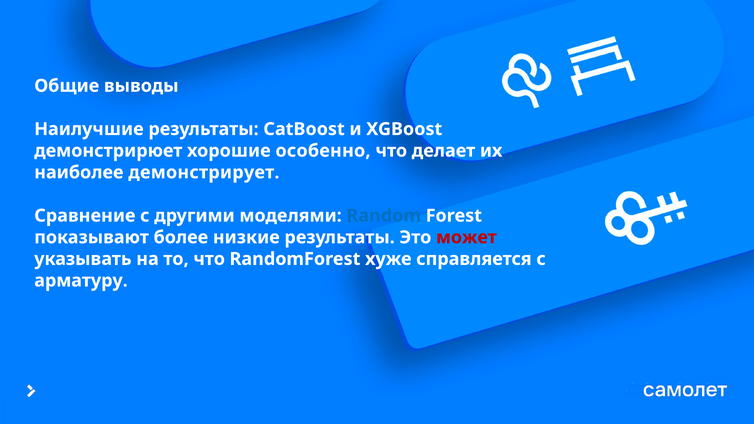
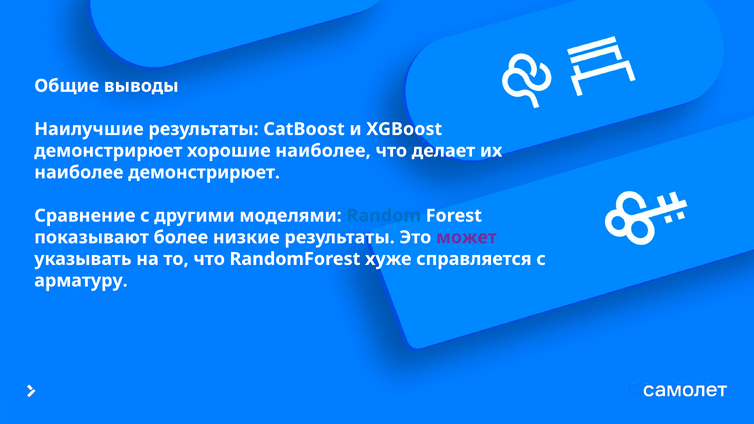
хорошие особенно: особенно -> наиболее
наиболее демонстрирует: демонстрирует -> демонстрирюет
может colour: red -> purple
